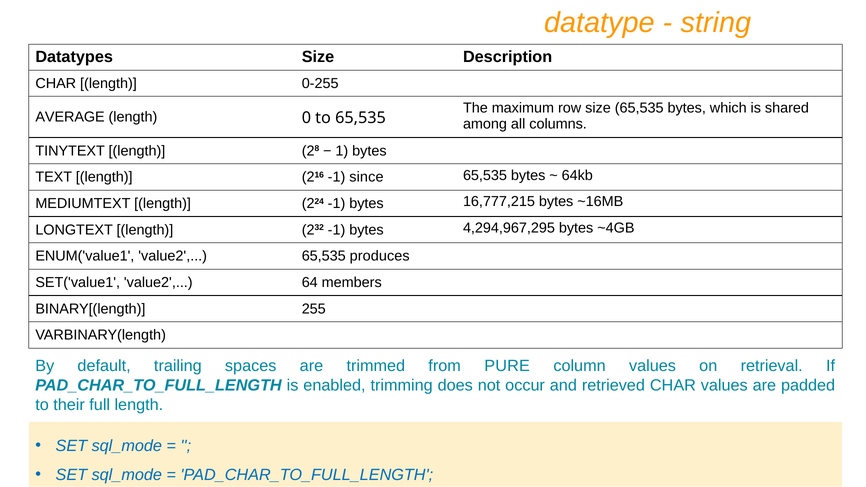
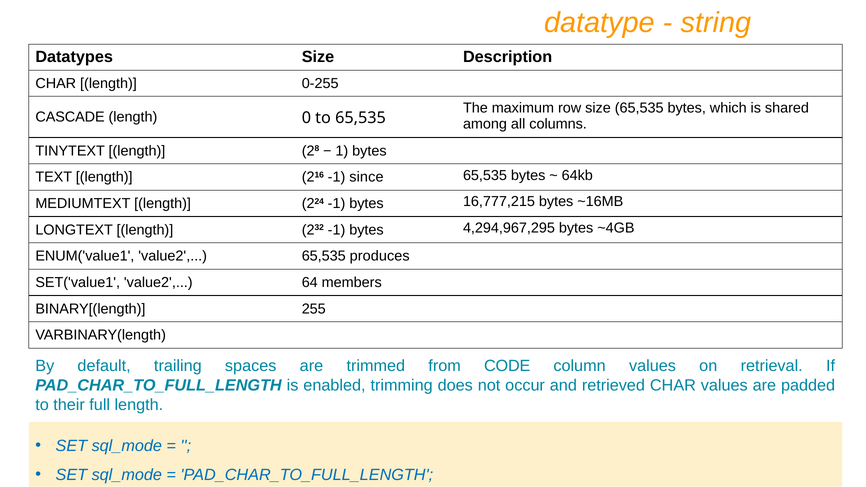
AVERAGE: AVERAGE -> CASCADE
PURE: PURE -> CODE
